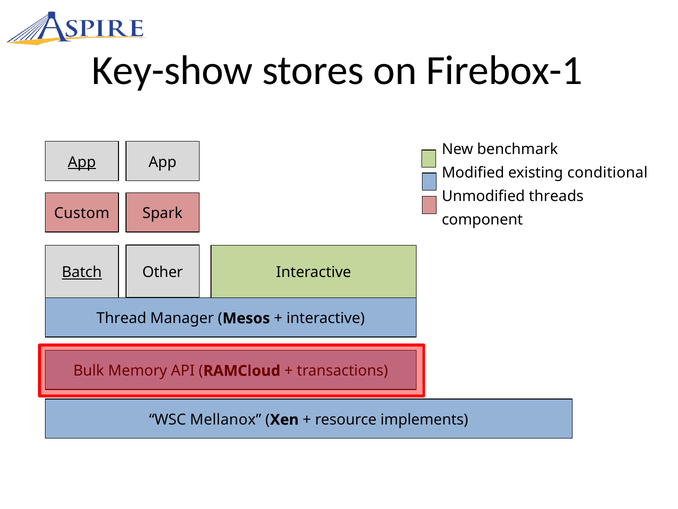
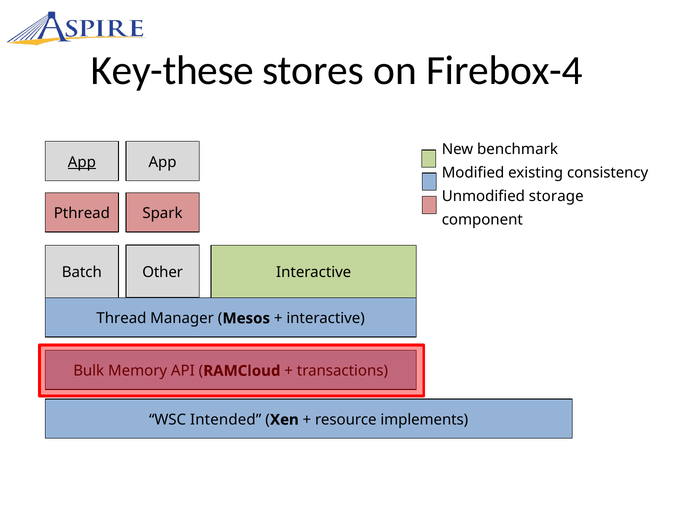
Key-show: Key-show -> Key-these
Firebox-1: Firebox-1 -> Firebox-4
conditional: conditional -> consistency
threads: threads -> storage
Custom: Custom -> Pthread
Batch underline: present -> none
Mellanox: Mellanox -> Intended
